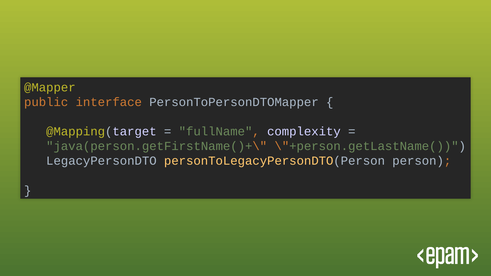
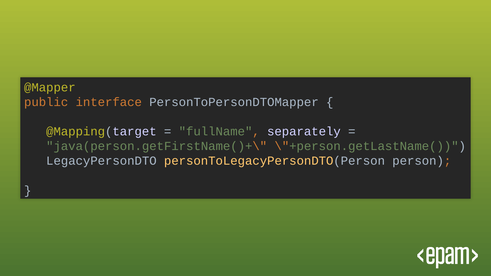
complexity: complexity -> separately
